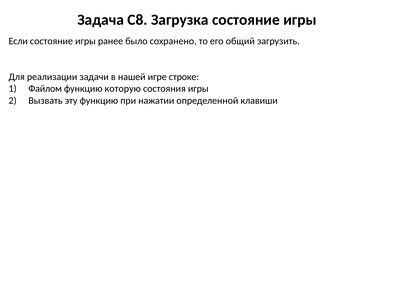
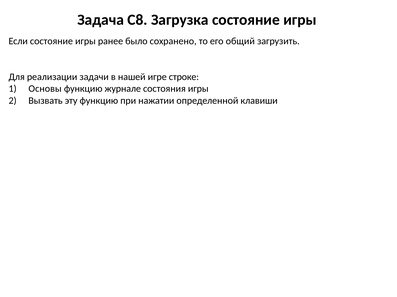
Файлом: Файлом -> Основы
которую: которую -> журнале
